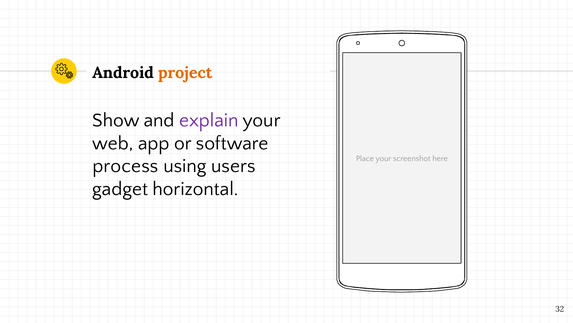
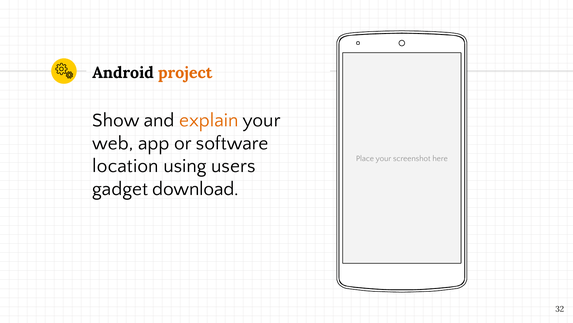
explain colour: purple -> orange
process: process -> location
horizontal: horizontal -> download
